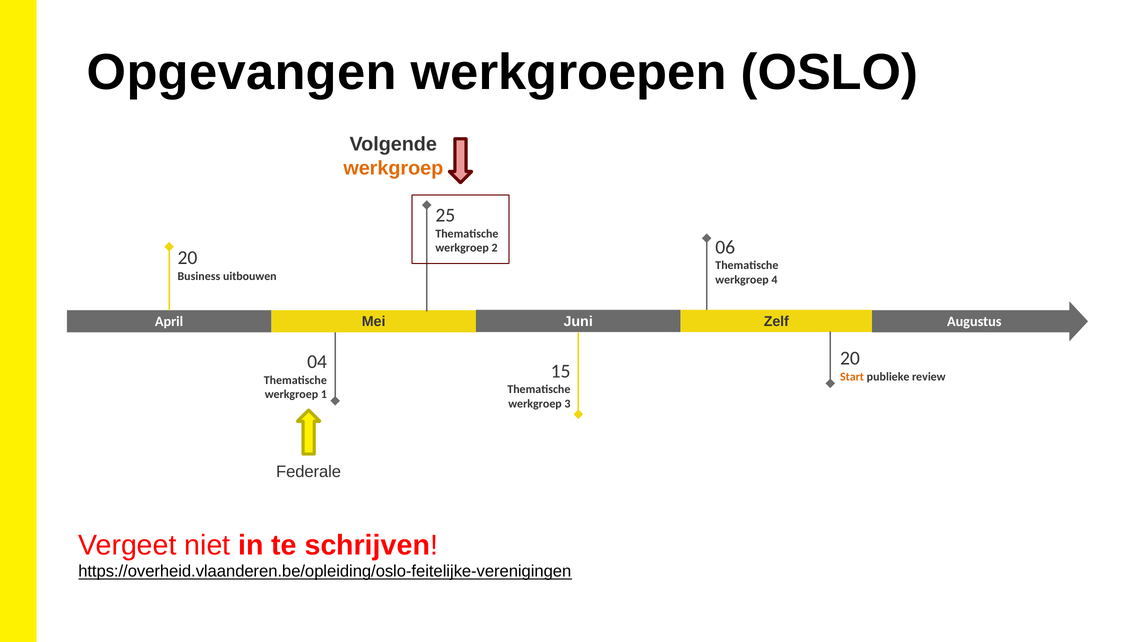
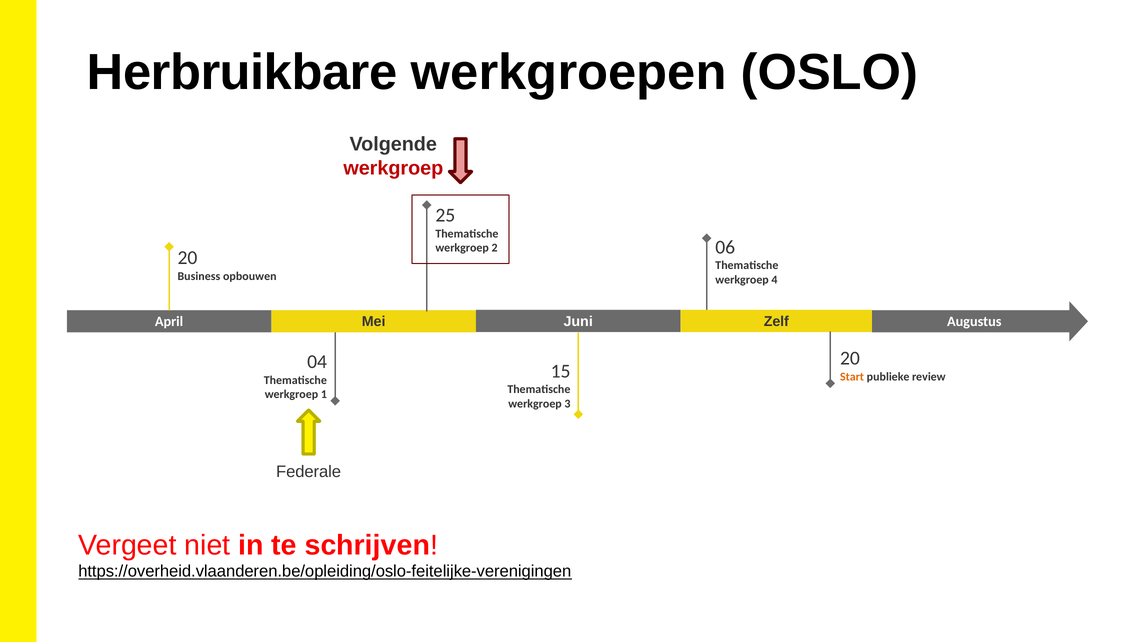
Opgevangen: Opgevangen -> Herbruikbare
werkgroep at (393, 168) colour: orange -> red
uitbouwen: uitbouwen -> opbouwen
